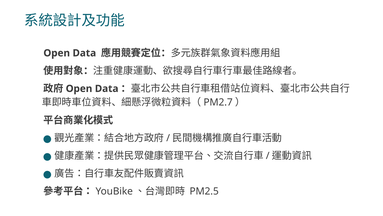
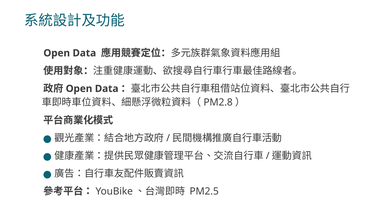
PM2.7: PM2.7 -> PM2.8
